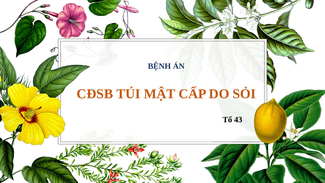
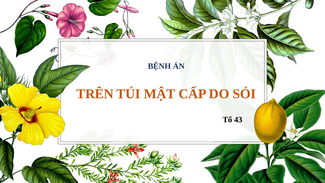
CĐSB: CĐSB -> TRÊN
